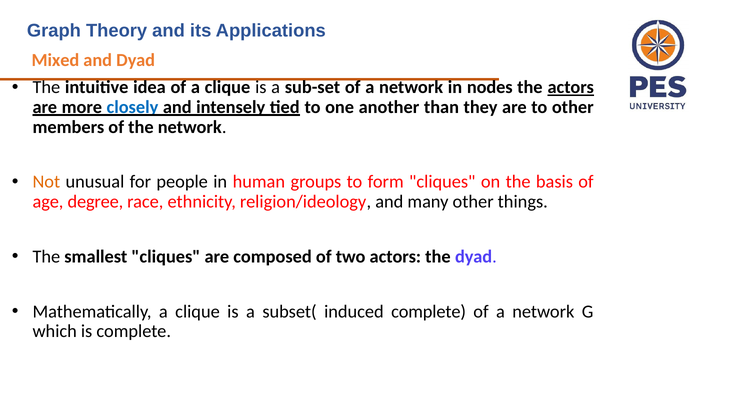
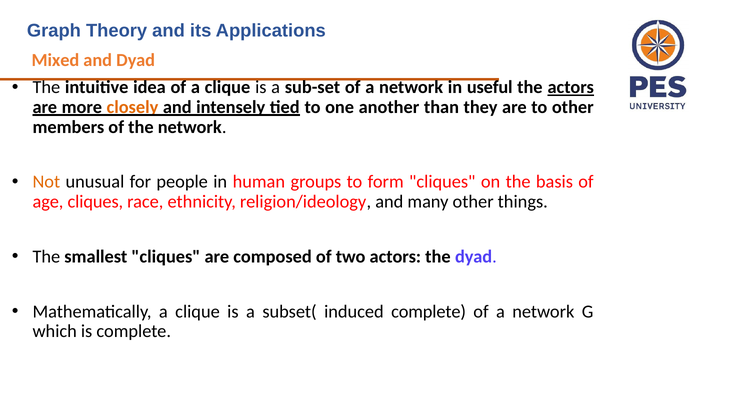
nodes: nodes -> useful
closely colour: blue -> orange
age degree: degree -> cliques
